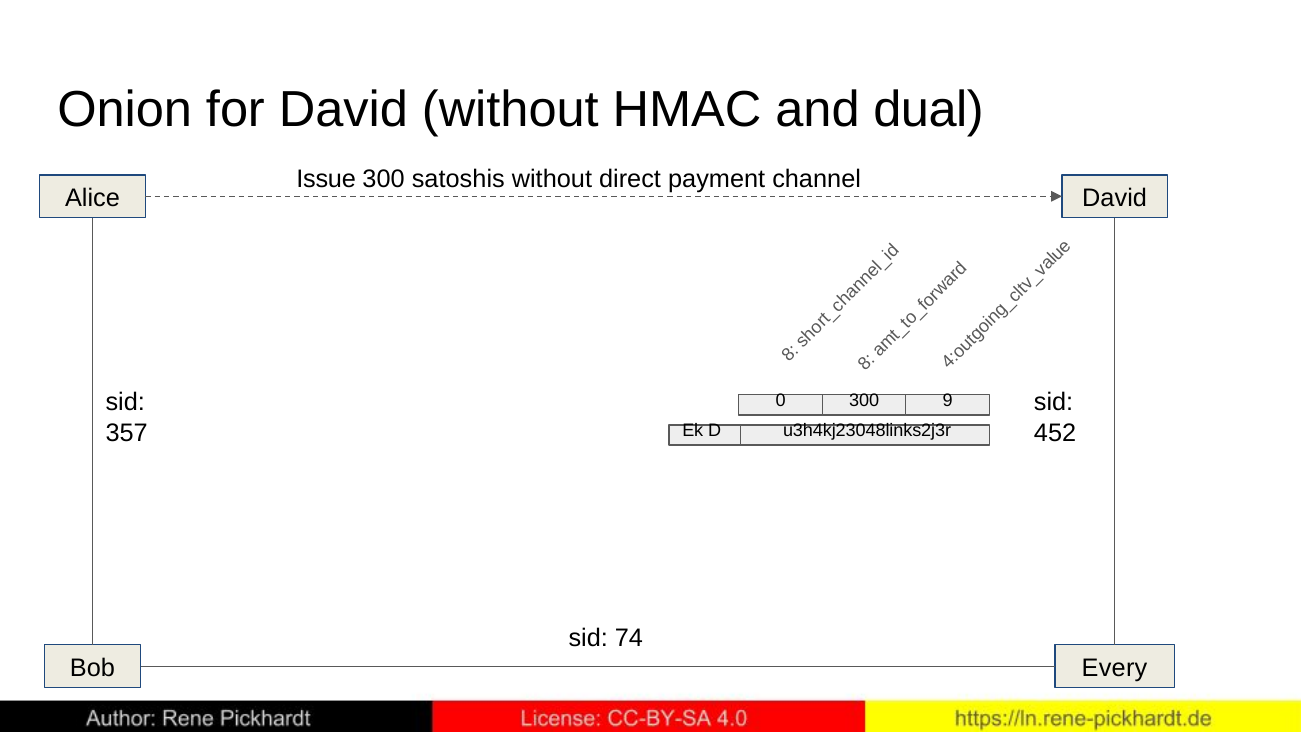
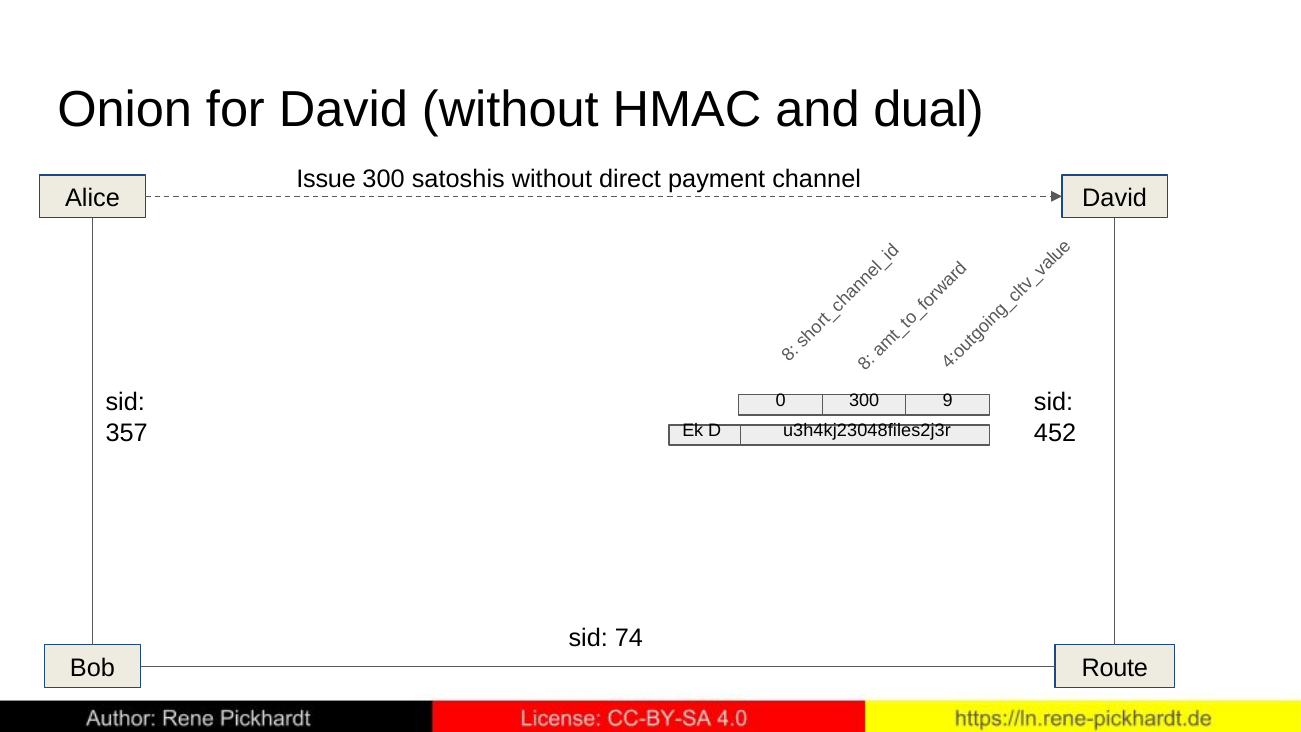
u3h4kj23048links2j3r: u3h4kj23048links2j3r -> u3h4kj23048files2j3r
Every: Every -> Route
